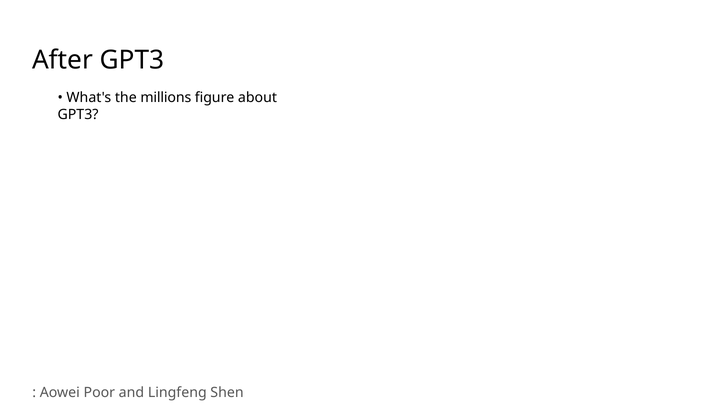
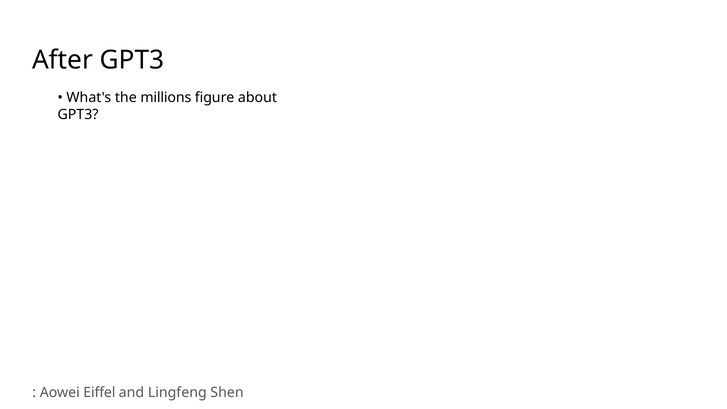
Poor: Poor -> Eiffel
